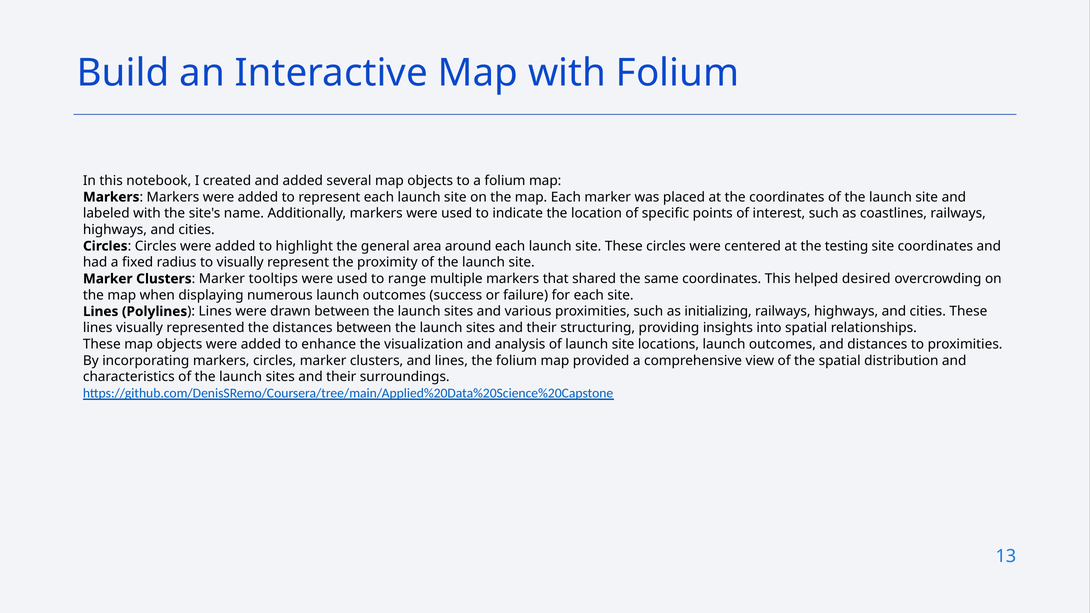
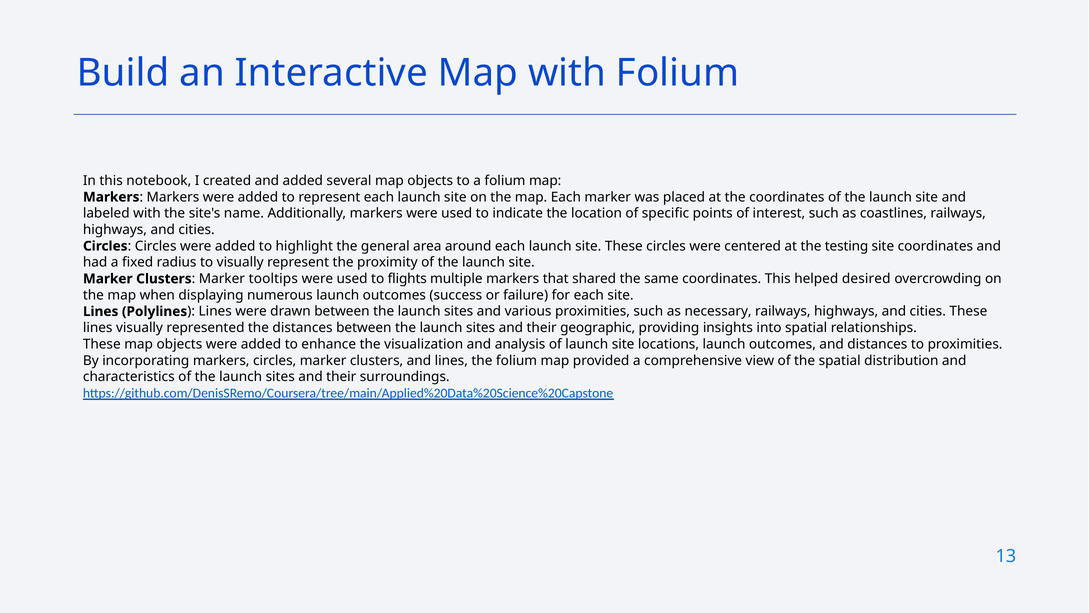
range: range -> flights
initializing: initializing -> necessary
structuring: structuring -> geographic
